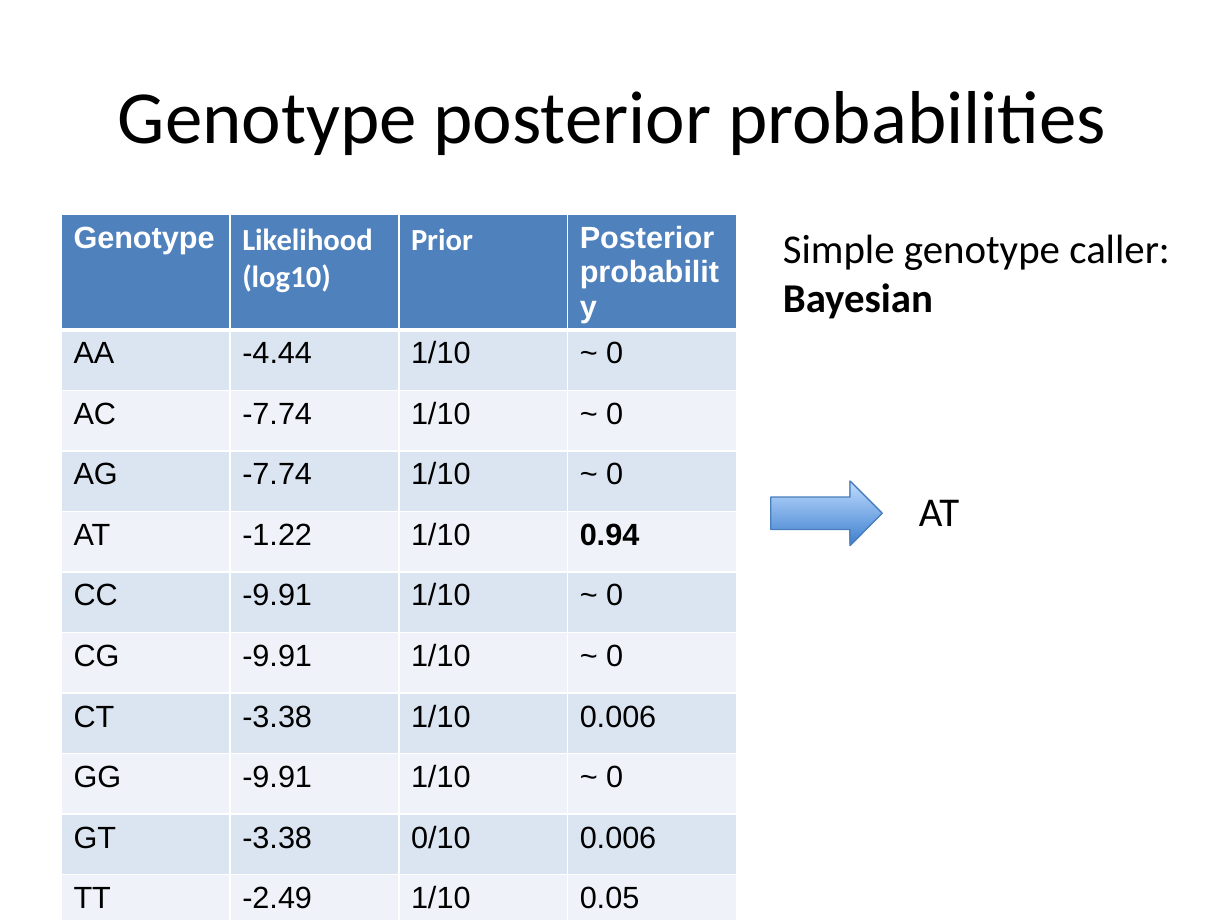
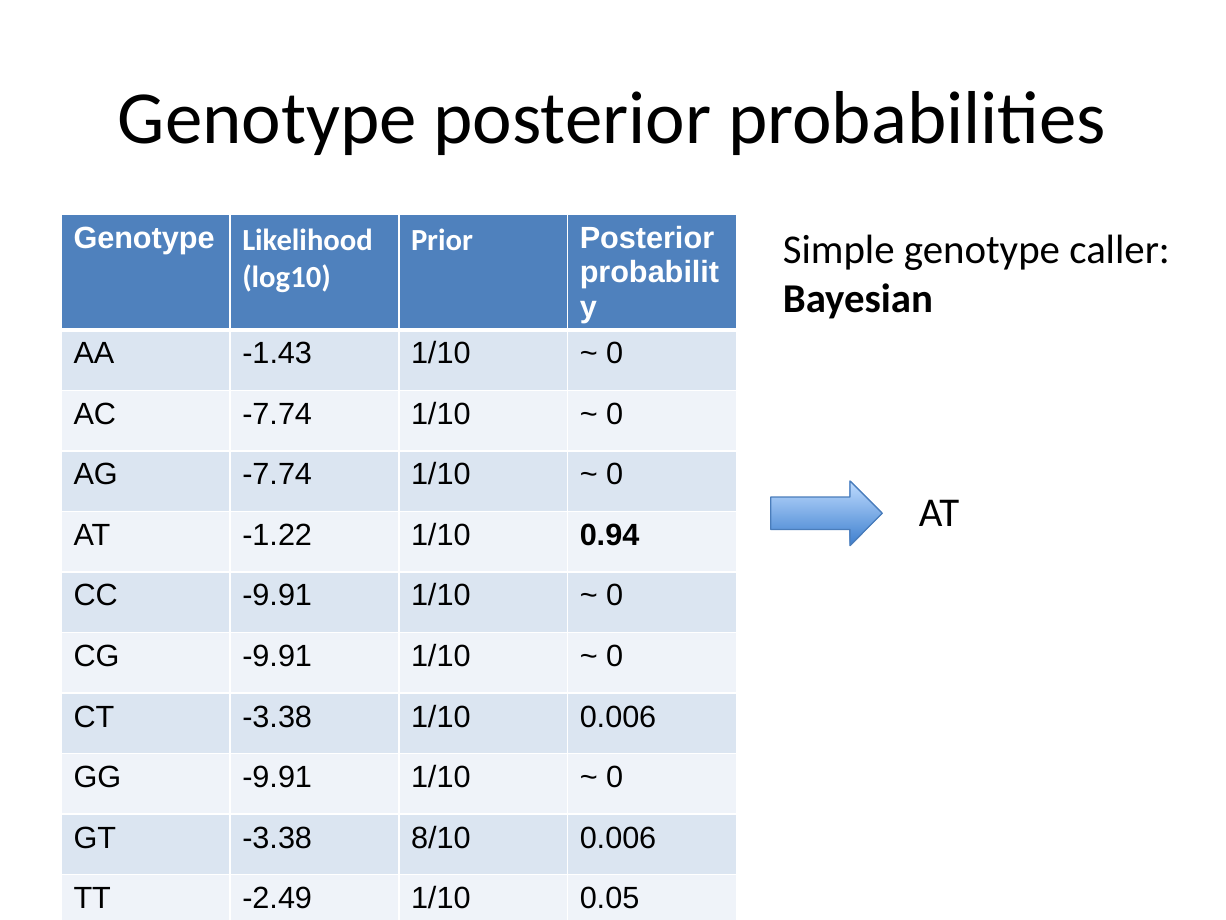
-4.44: -4.44 -> -1.43
0/10: 0/10 -> 8/10
